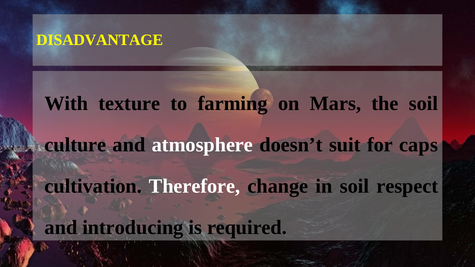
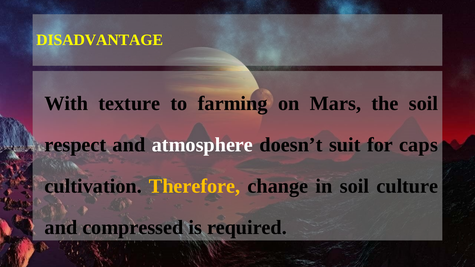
culture: culture -> respect
Therefore colour: white -> yellow
respect: respect -> culture
introducing: introducing -> compressed
